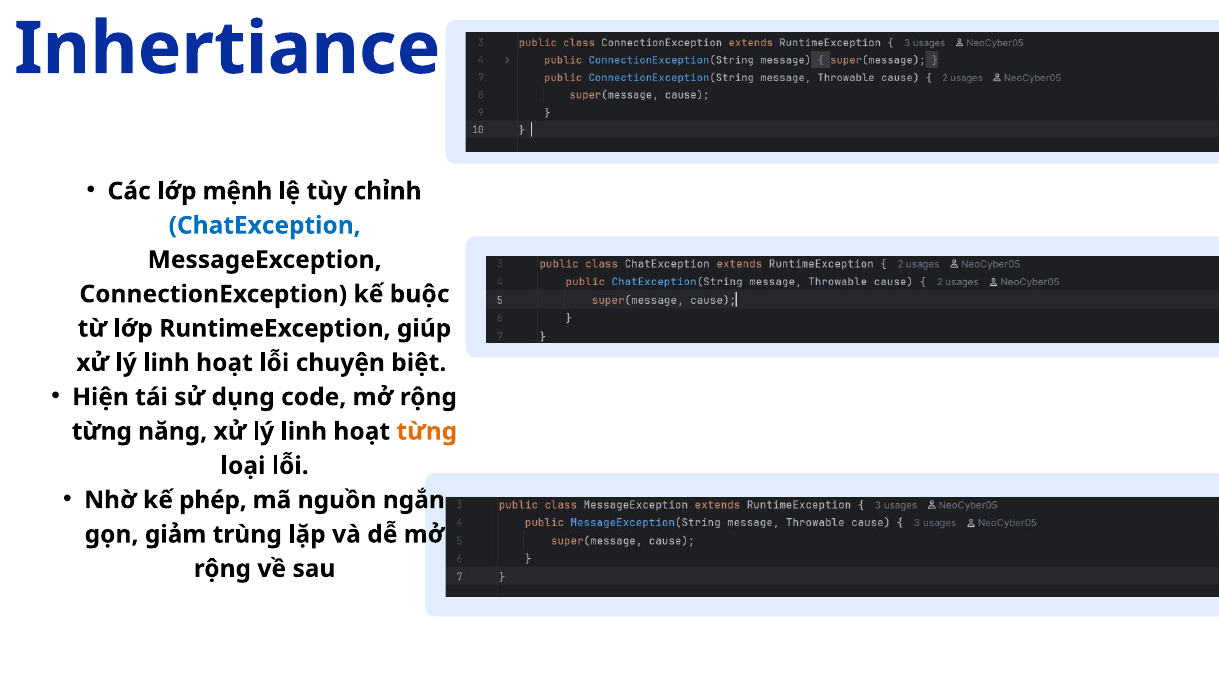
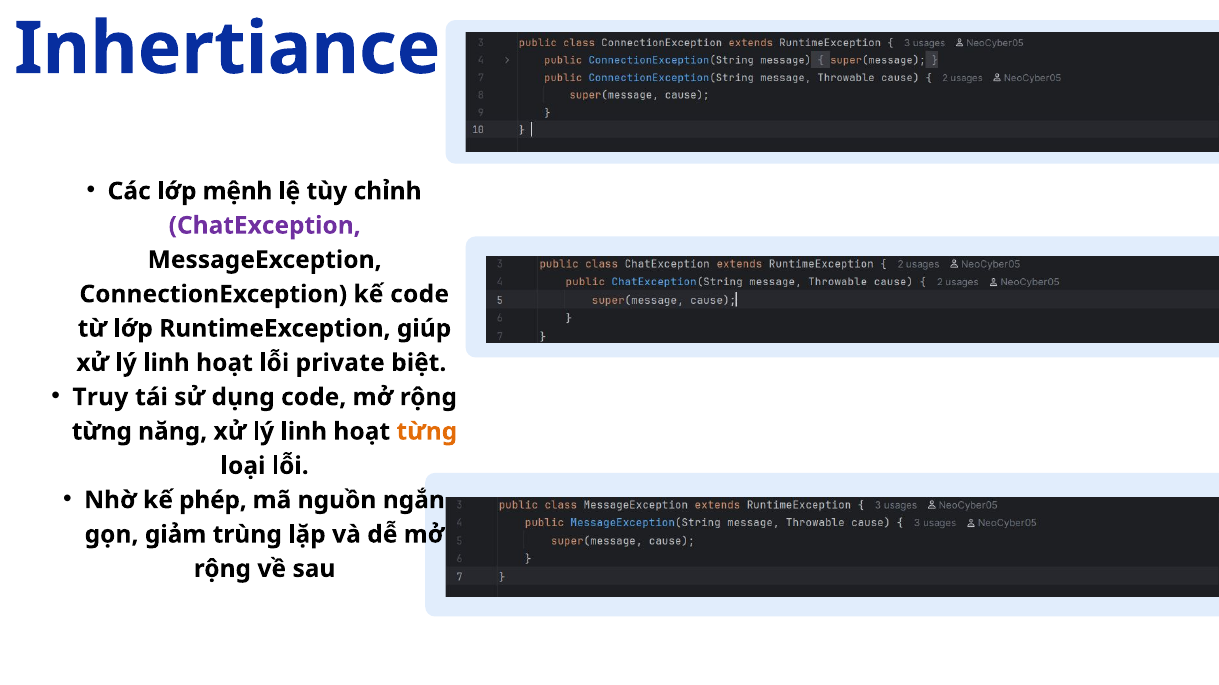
ChatException colour: blue -> purple
kế buộc: buộc -> code
chuyện: chuyện -> private
Hiện: Hiện -> Truy
